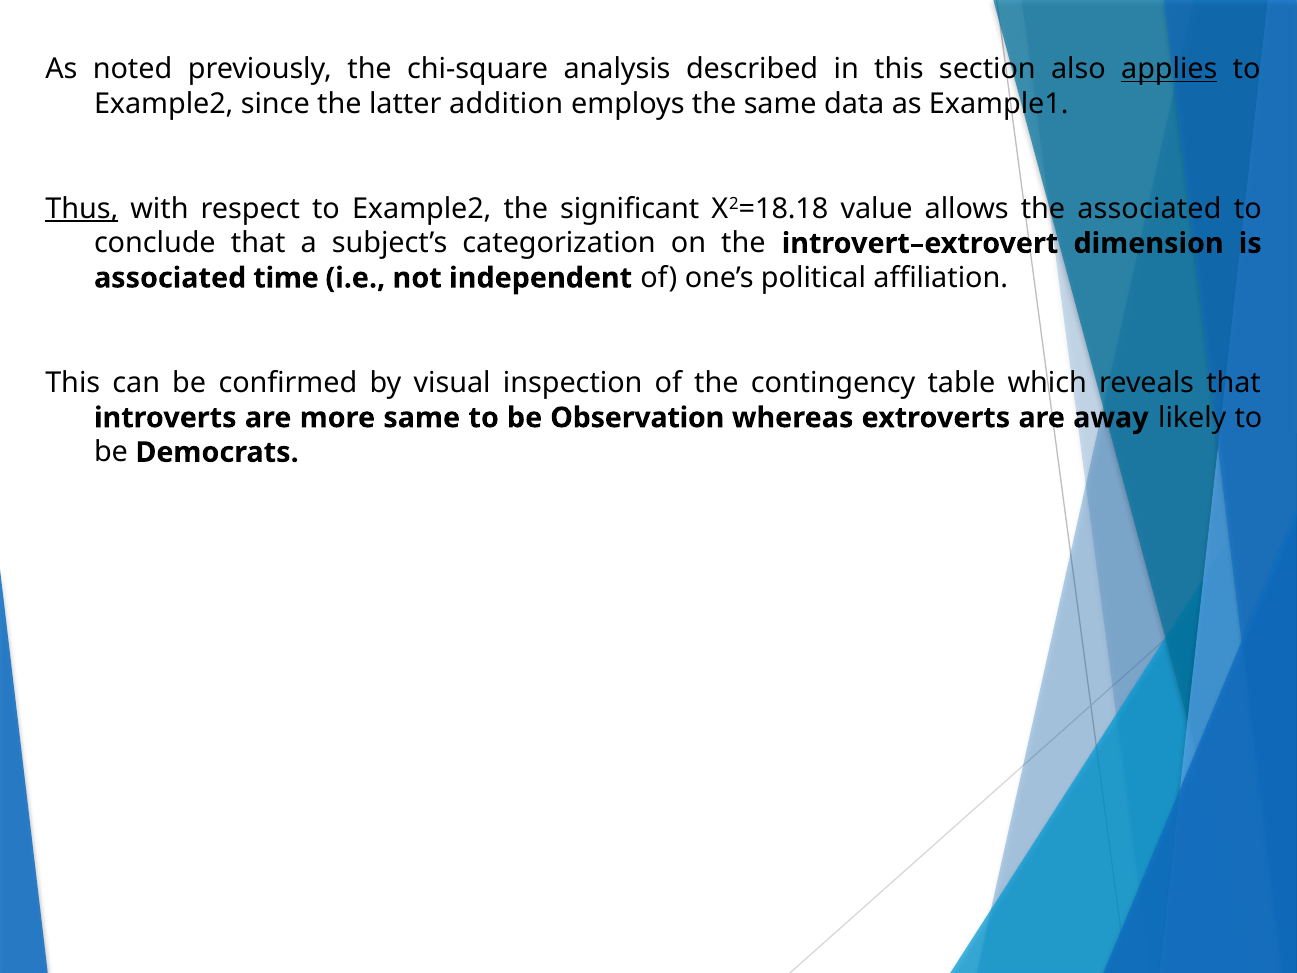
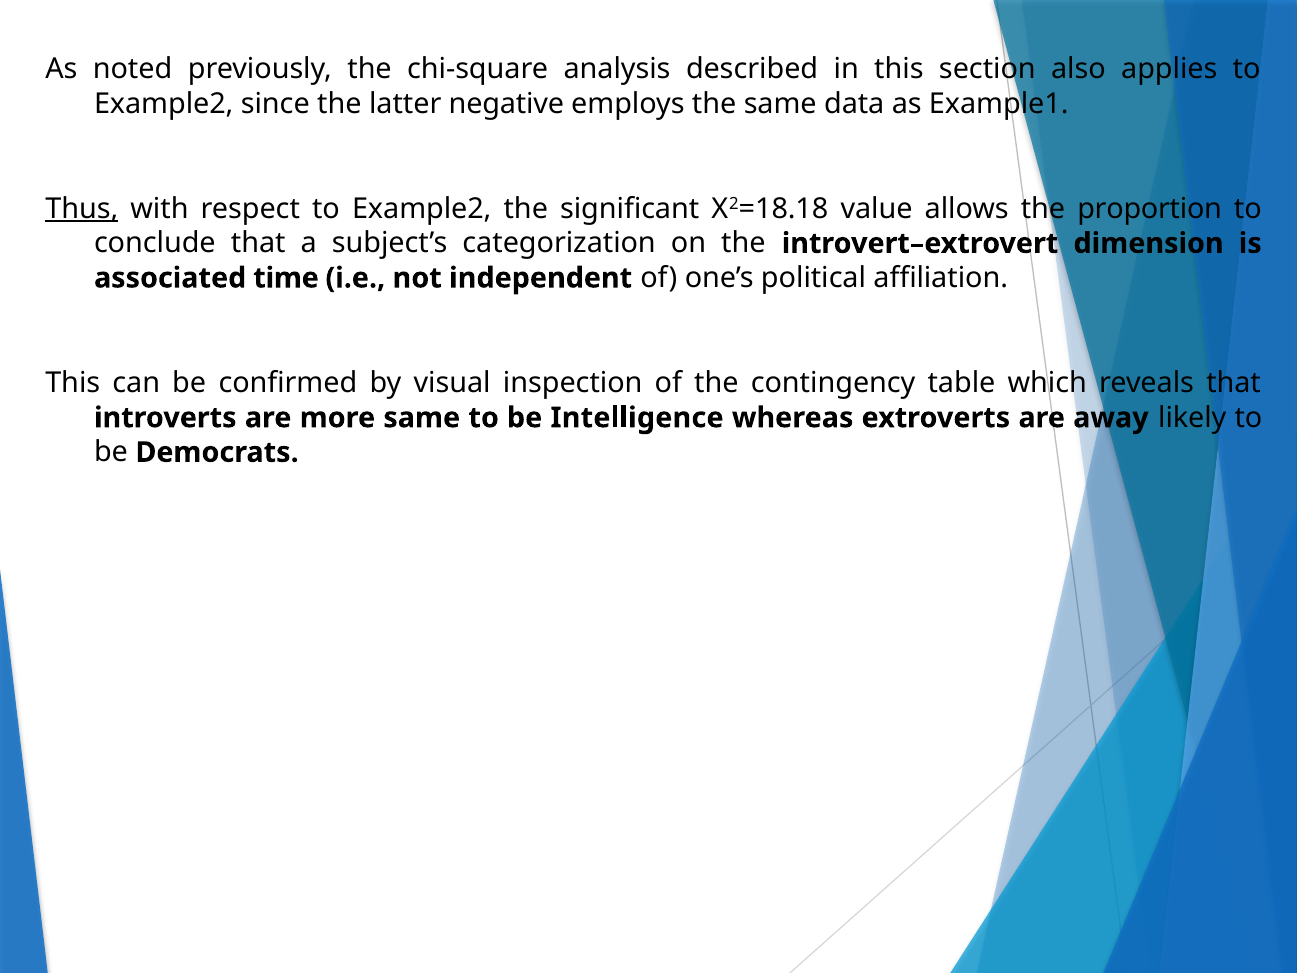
applies underline: present -> none
addition: addition -> negative
the associated: associated -> proportion
Observation: Observation -> Intelligence
